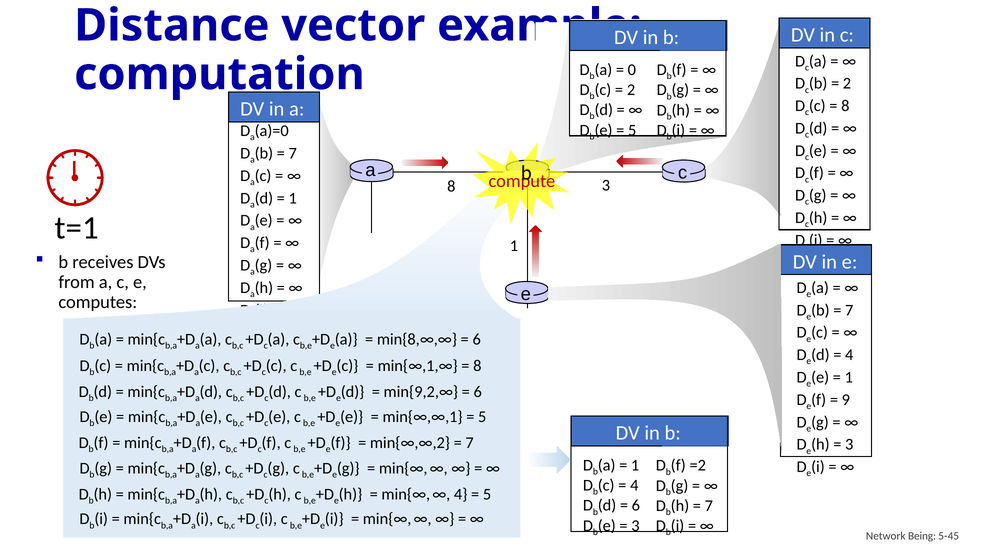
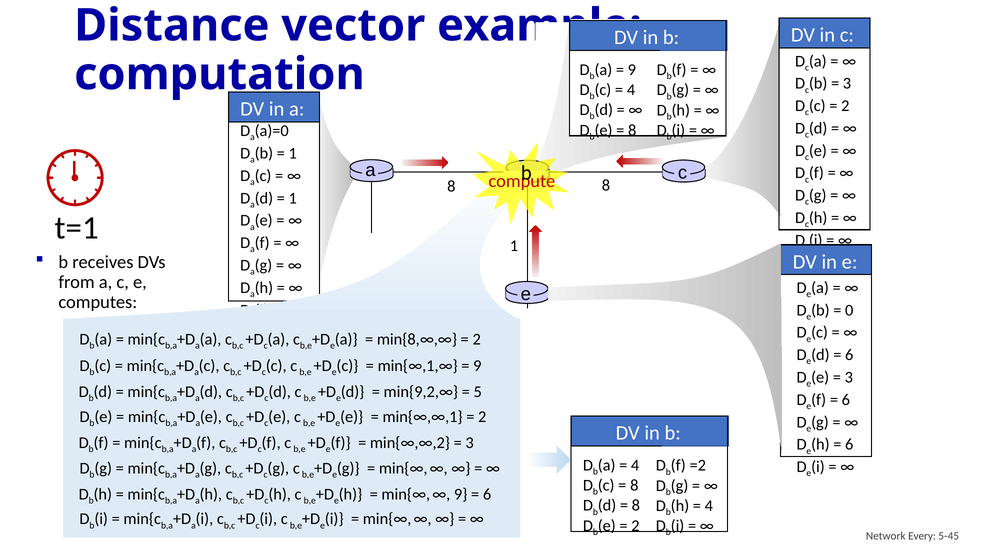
0 at (632, 70): 0 -> 9
2 at (847, 83): 2 -> 3
2 at (631, 90): 2 -> 4
8 at (845, 106): 8 -> 2
5 at (632, 130): 5 -> 8
7 at (293, 153): 7 -> 1
3 at (606, 185): 3 -> 8
7 at (849, 310): 7 -> 0
6 at (477, 339): 6 -> 2
4 at (849, 355): 4 -> 6
8 at (477, 366): 8 -> 9
1 at (849, 377): 1 -> 3
6 at (478, 392): 6 -> 5
9 at (846, 400): 9 -> 6
5 at (482, 417): 5 -> 2
7 at (470, 443): 7 -> 3
3 at (849, 445): 3 -> 6
1 at (635, 465): 1 -> 4
4 at (634, 485): 4 -> 8
4 at (461, 494): 4 -> 9
5 at (487, 494): 5 -> 6
6 at (636, 506): 6 -> 8
7 at (709, 506): 7 -> 4
3 at (636, 526): 3 -> 2
Being: Being -> Every
